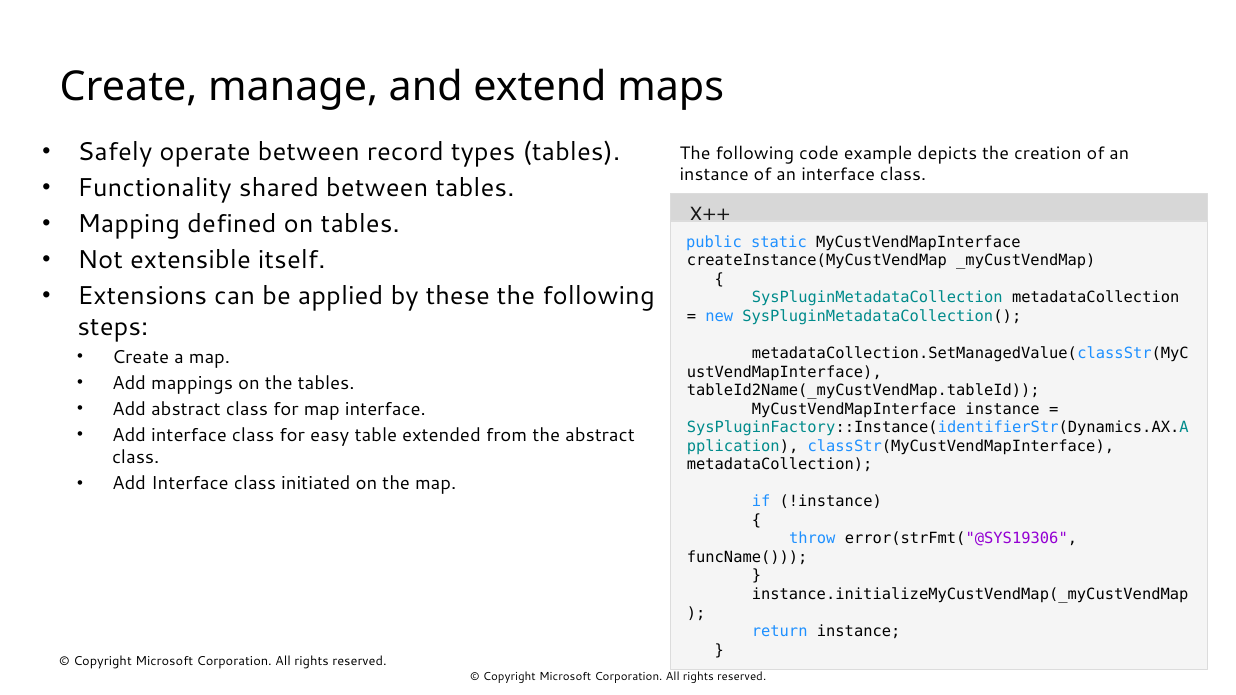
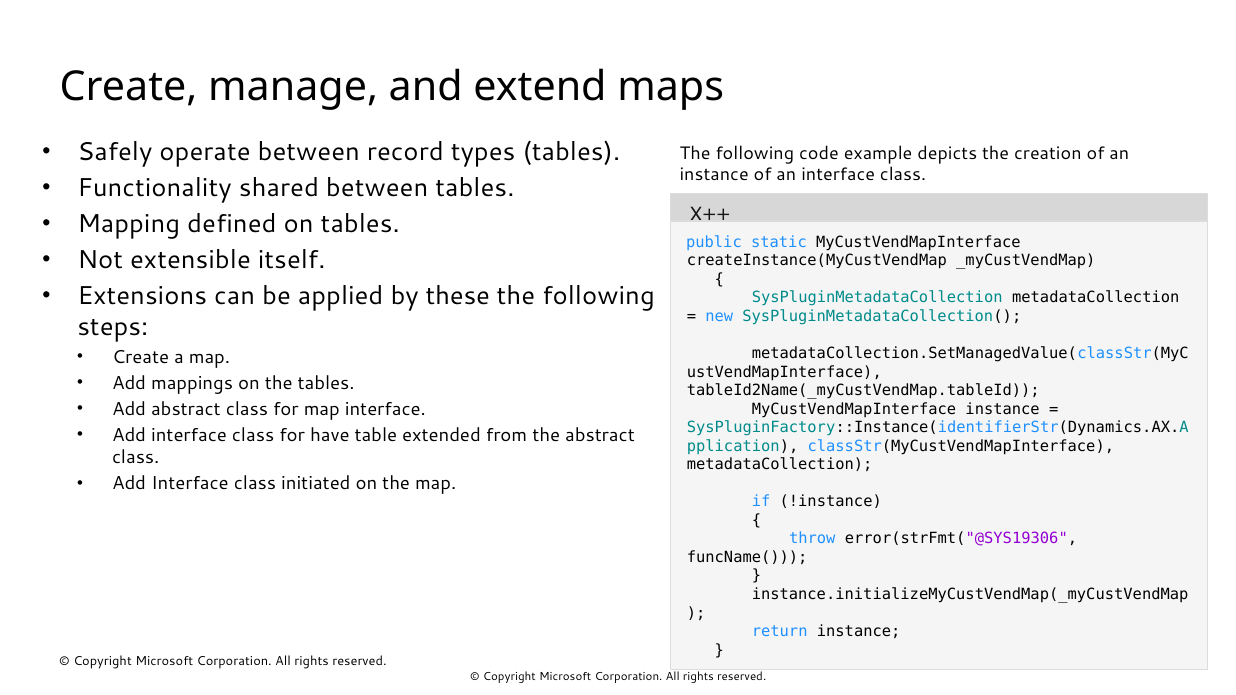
easy: easy -> have
